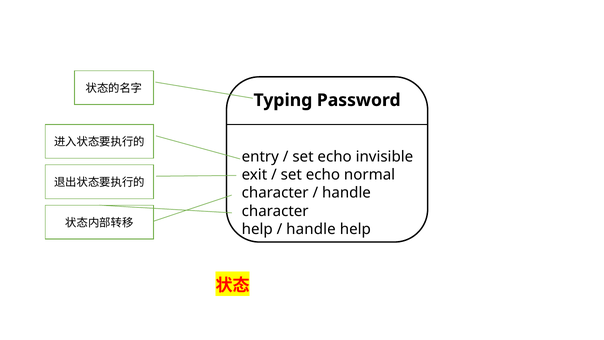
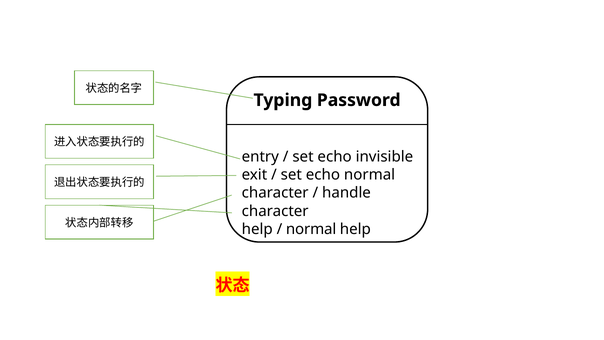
handle at (311, 229): handle -> normal
